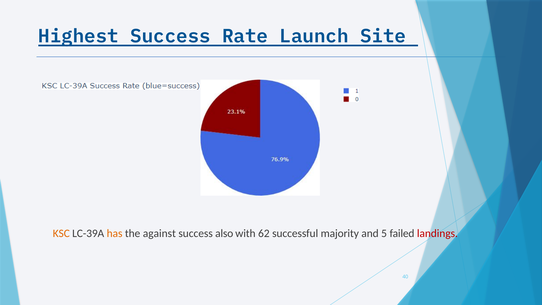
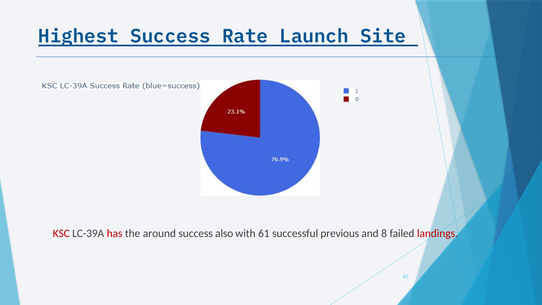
KSC colour: orange -> red
has colour: orange -> red
against: against -> around
62: 62 -> 61
majority: majority -> previous
5: 5 -> 8
